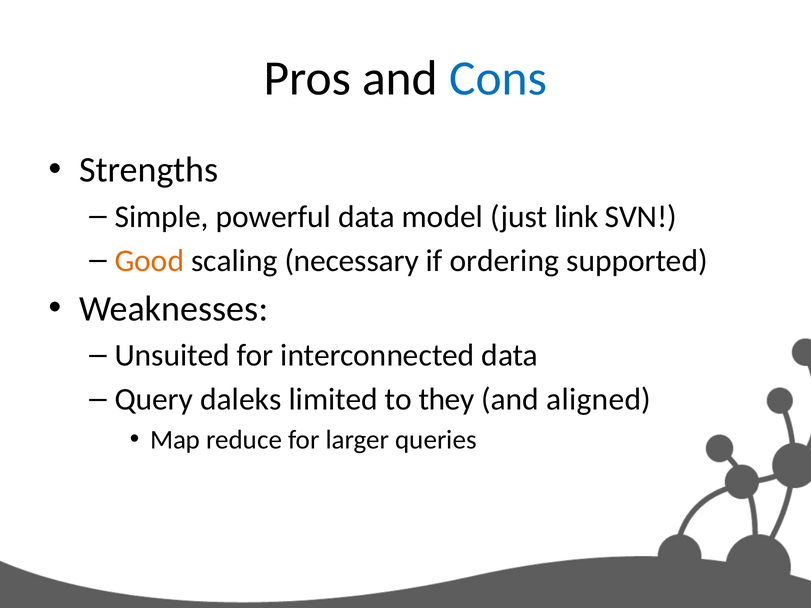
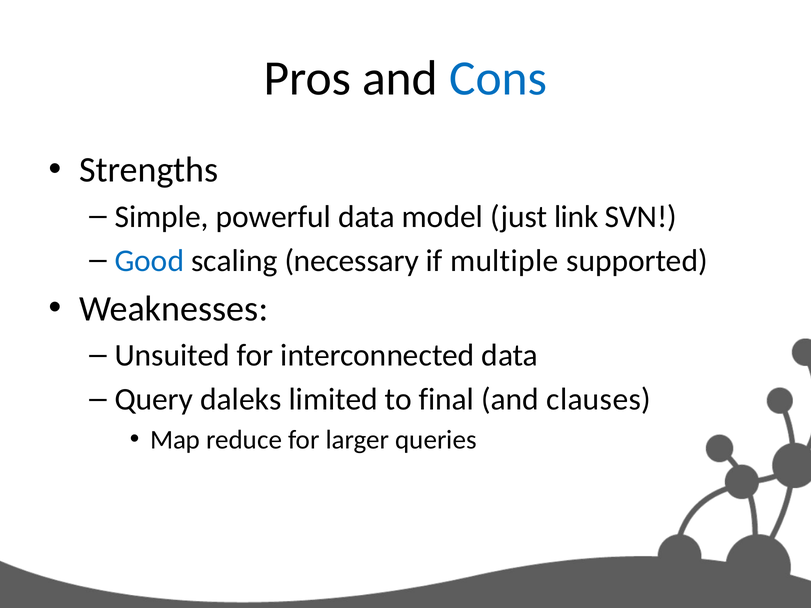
Good colour: orange -> blue
ordering: ordering -> multiple
they: they -> final
aligned: aligned -> clauses
